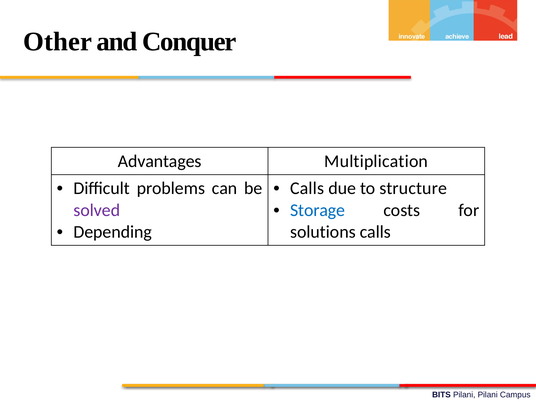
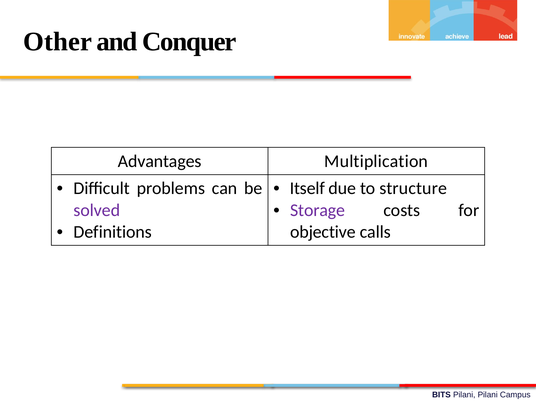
Calls at (307, 188): Calls -> Itself
Storage colour: blue -> purple
Depending: Depending -> Definitions
solutions: solutions -> objective
